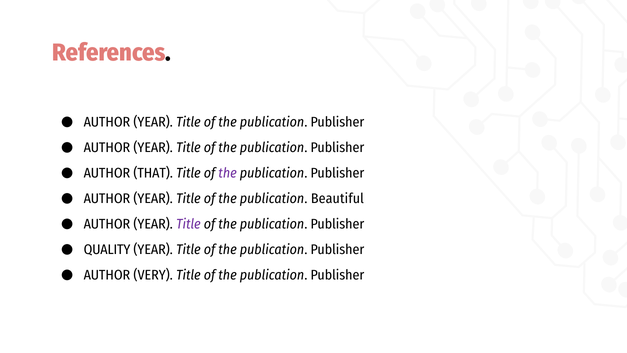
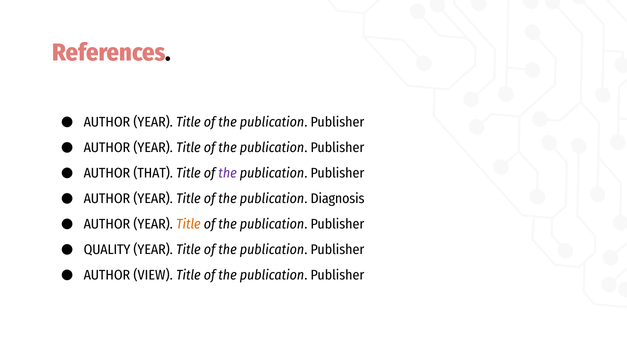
Beautiful: Beautiful -> Diagnosis
Title at (188, 224) colour: purple -> orange
VERY: VERY -> VIEW
